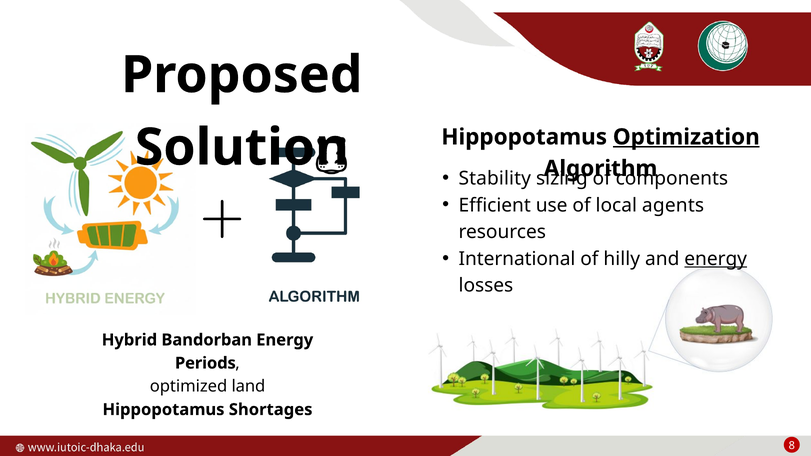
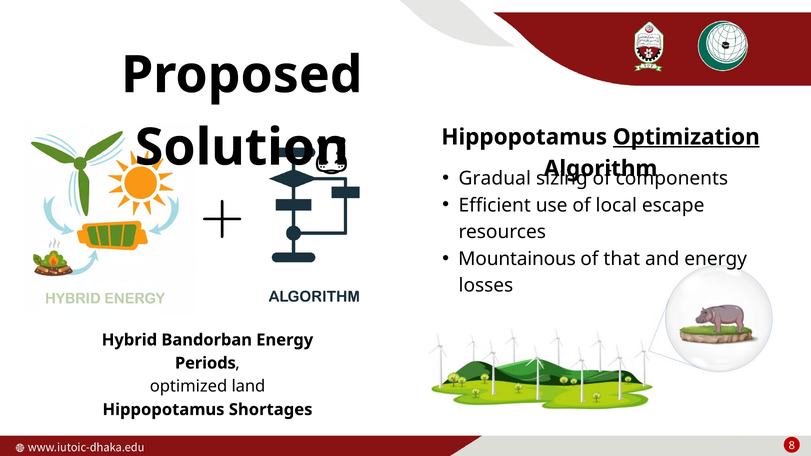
Stability: Stability -> Gradual
agents: agents -> escape
International: International -> Mountainous
hilly: hilly -> that
energy at (716, 259) underline: present -> none
